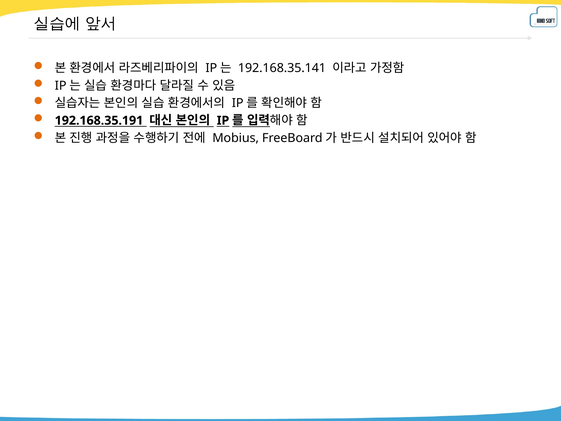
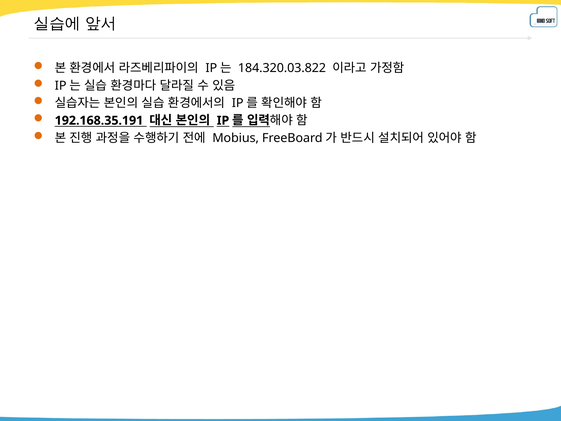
192.168.35.141: 192.168.35.141 -> 184.320.03.822
